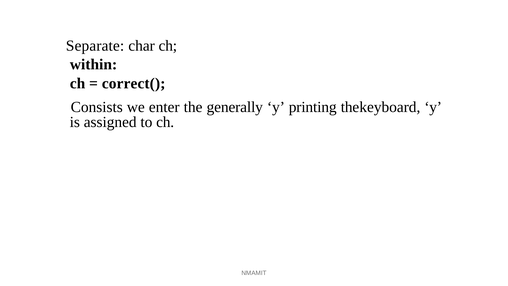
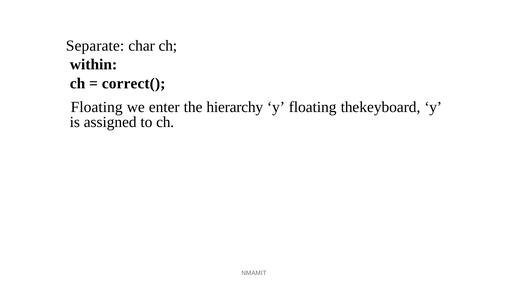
Consists at (97, 107): Consists -> Floating
generally: generally -> hierarchy
y printing: printing -> floating
